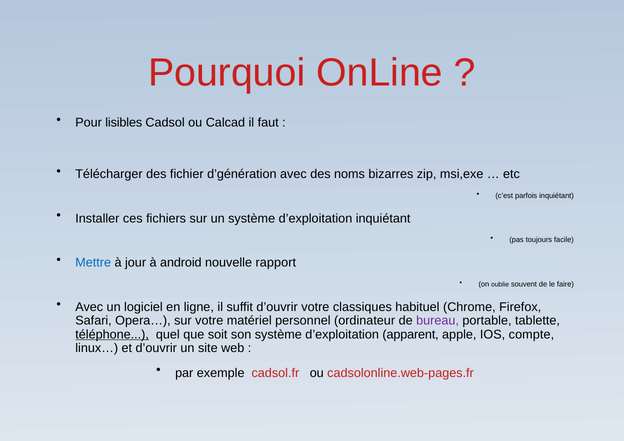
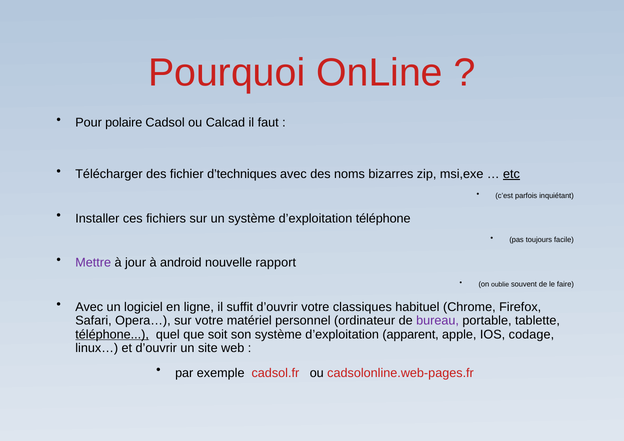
lisibles: lisibles -> polaire
d’génération: d’génération -> d’techniques
etc underline: none -> present
d’exploitation inquiétant: inquiétant -> téléphone
Mettre colour: blue -> purple
compte: compte -> codage
